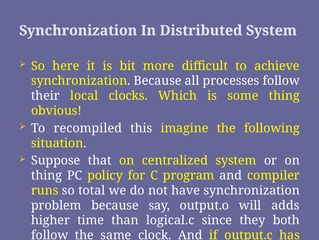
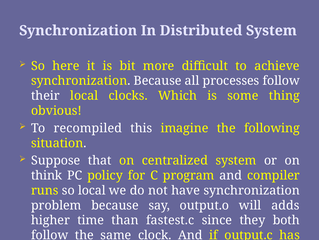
thing at (47, 175): thing -> think
so total: total -> local
logical.c: logical.c -> fastest.c
